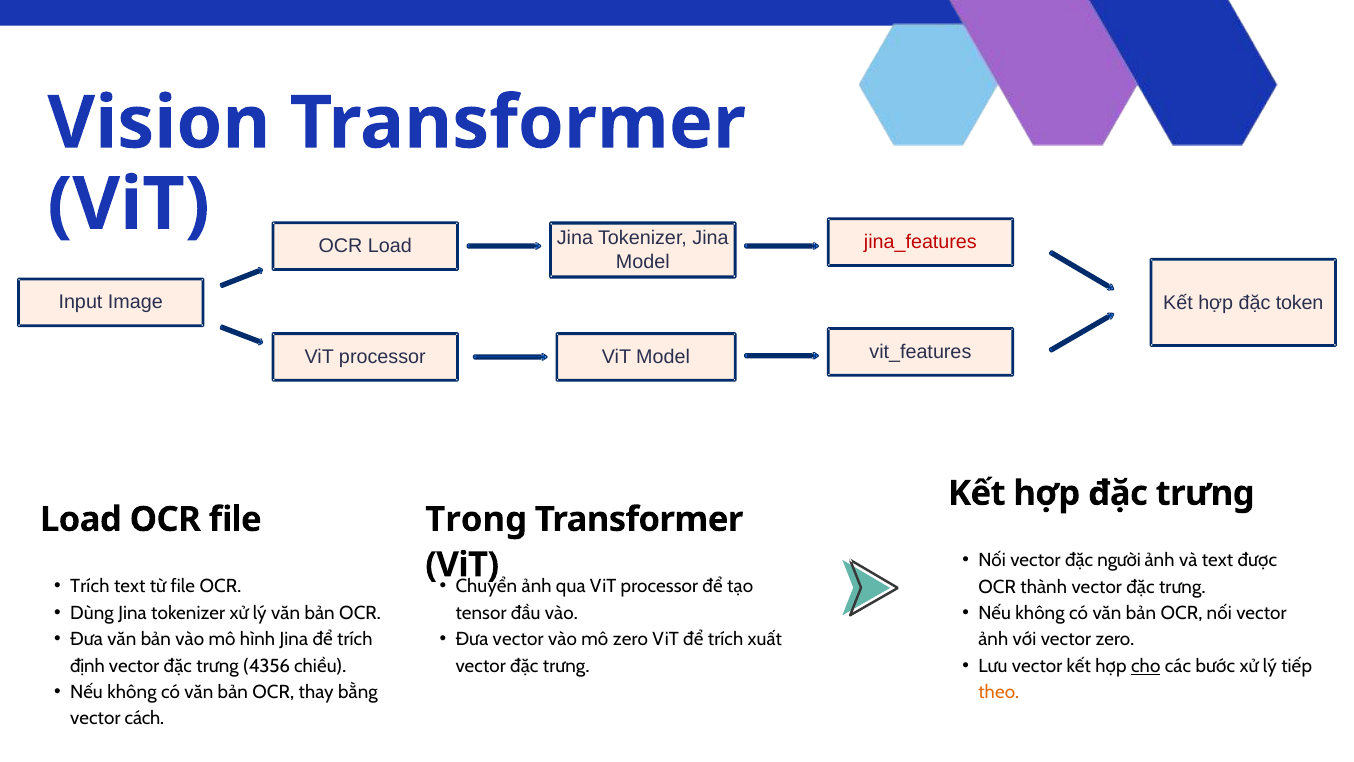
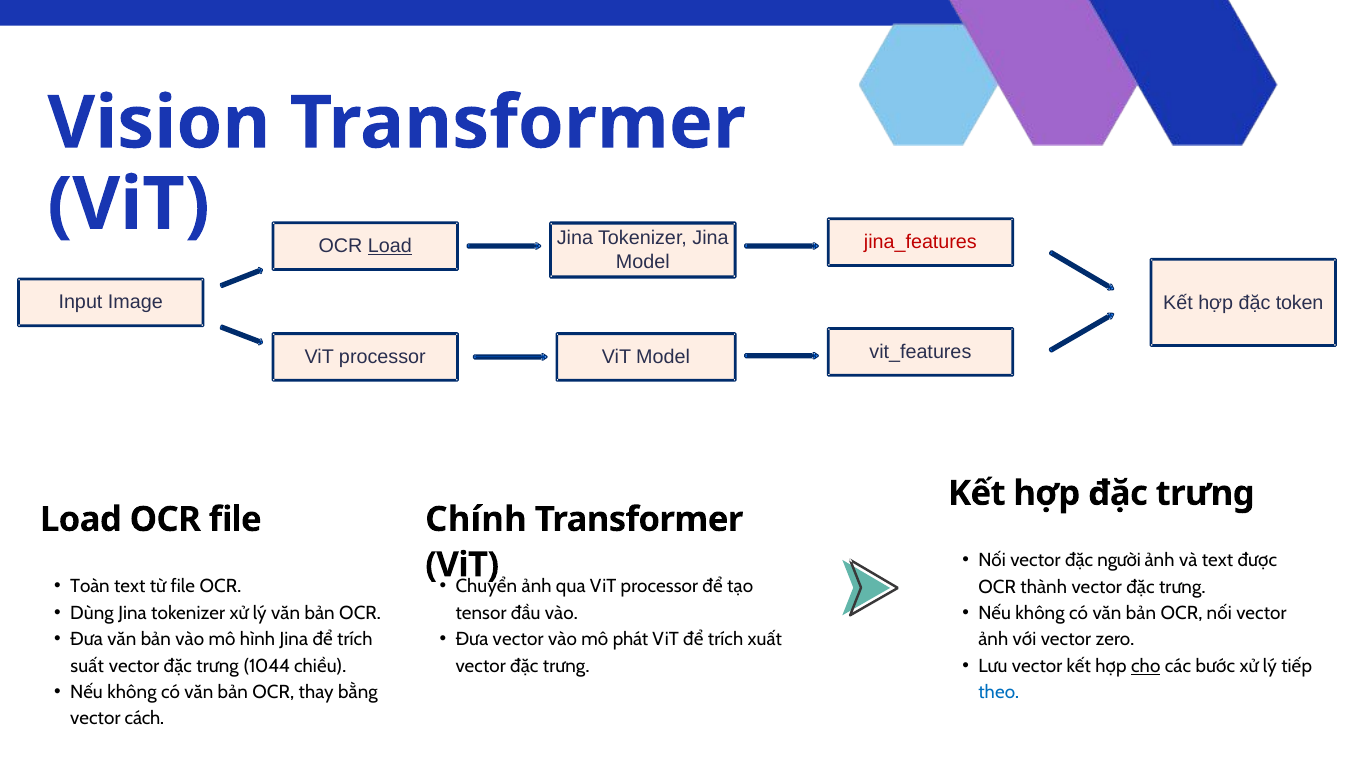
Load at (390, 246) underline: none -> present
Trong: Trong -> Chính
Trích at (90, 586): Trích -> Toàn
mô zero: zero -> phát
định: định -> suất
4356: 4356 -> 1044
theo colour: orange -> blue
